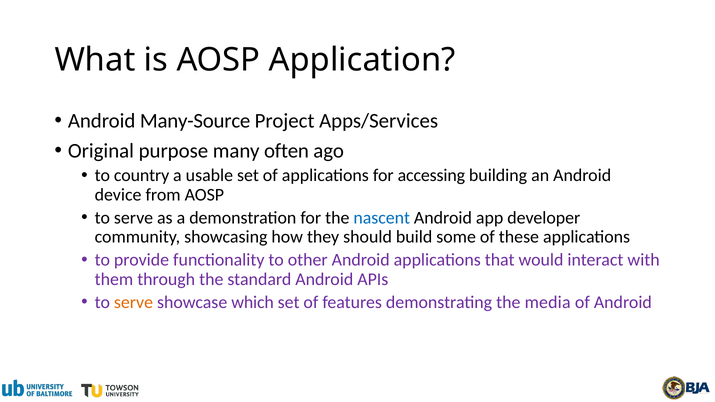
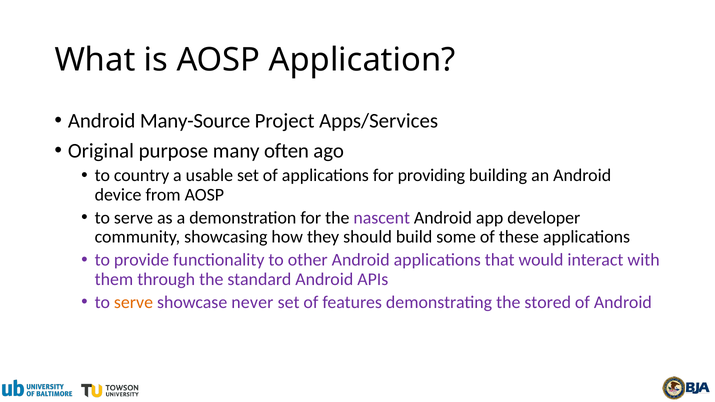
accessing: accessing -> providing
nascent colour: blue -> purple
which: which -> never
media: media -> stored
